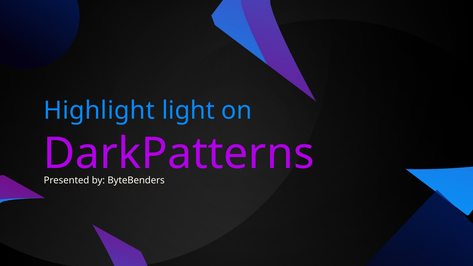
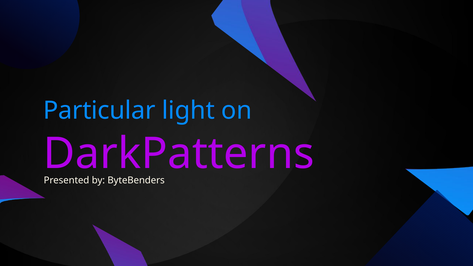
Highlight: Highlight -> Particular
